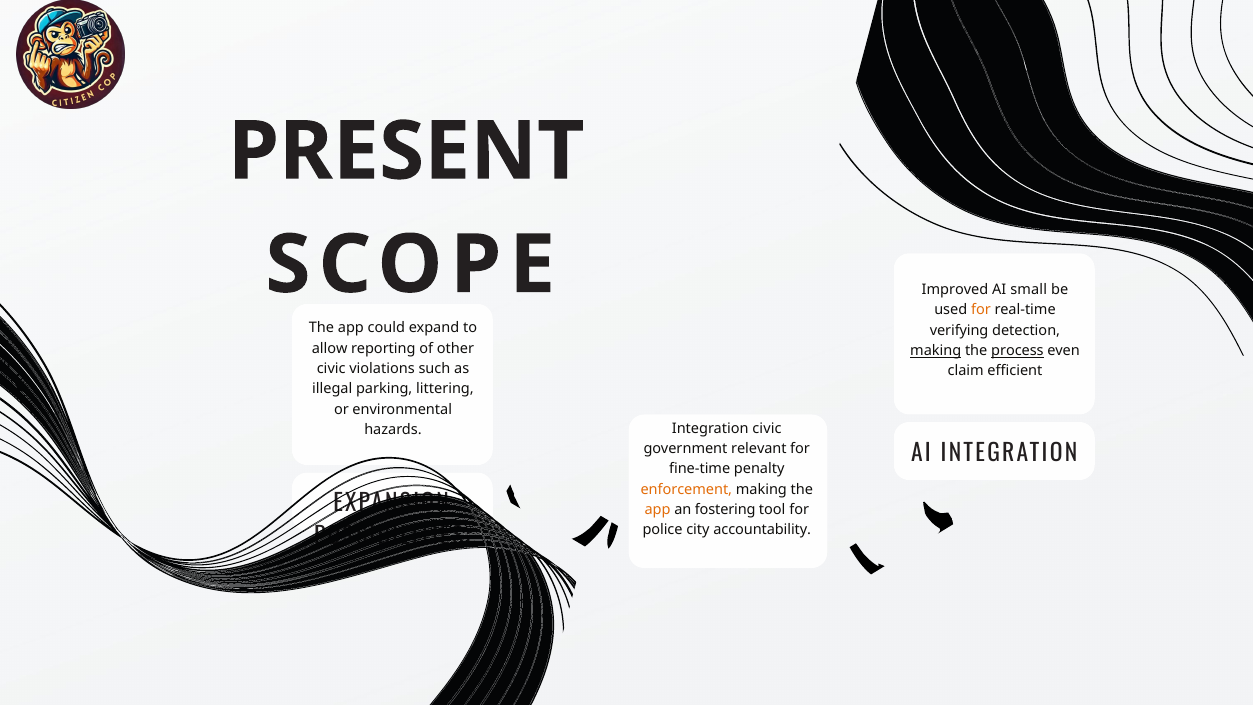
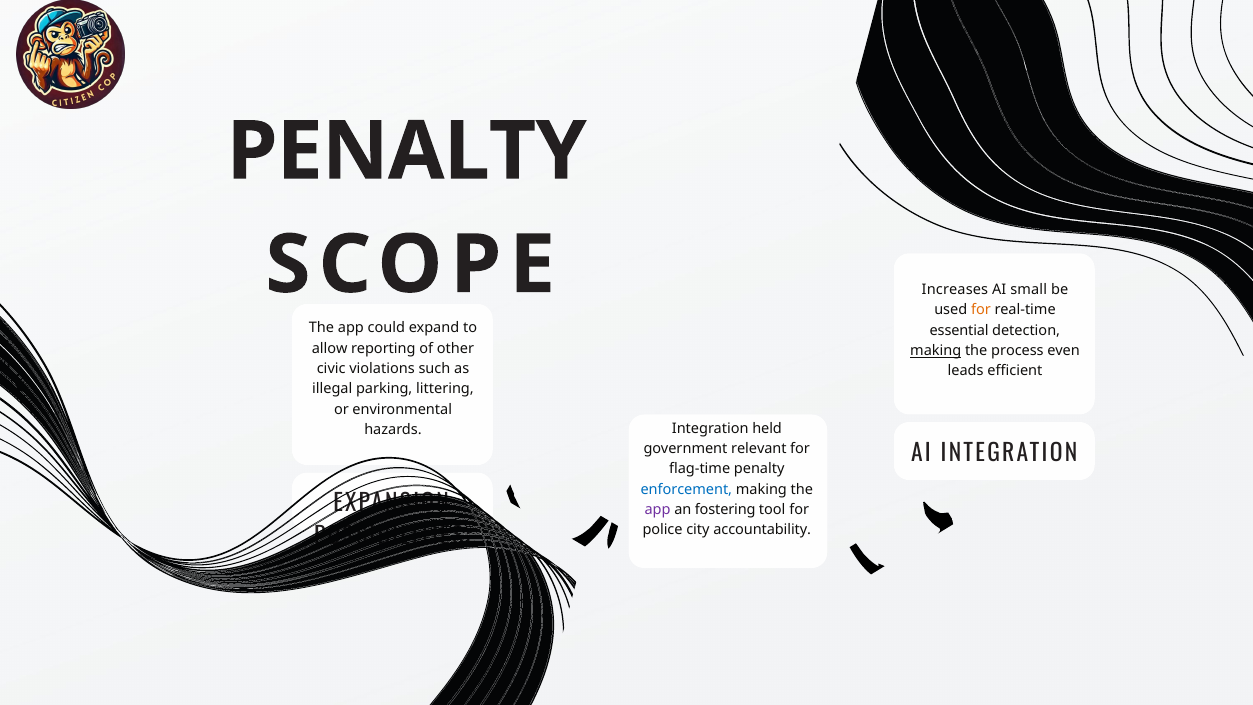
PRESENT at (406, 152): PRESENT -> PENALTY
Improved: Improved -> Increases
verifying: verifying -> essential
process underline: present -> none
claim: claim -> leads
Integration civic: civic -> held
fine-time: fine-time -> flag-time
enforcement colour: orange -> blue
app at (658, 510) colour: orange -> purple
